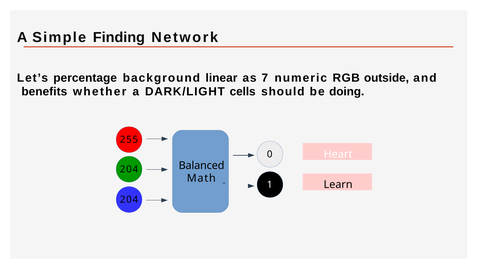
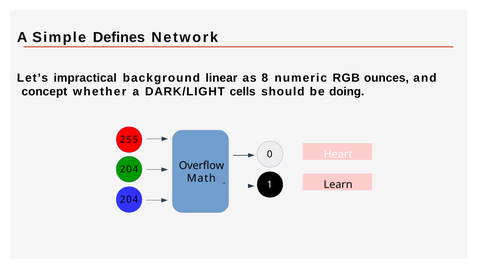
Finding: Finding -> Defines
percentage: percentage -> impractical
7: 7 -> 8
outside: outside -> ounces
benefits: benefits -> concept
Balanced: Balanced -> Overflow
